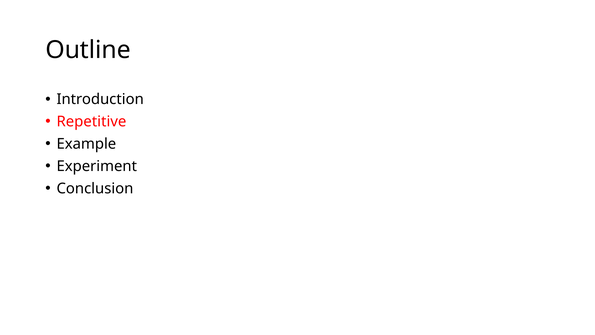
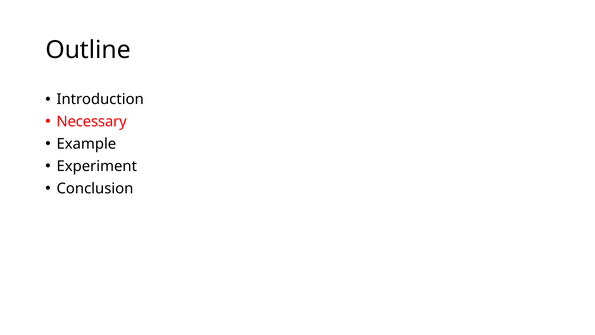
Repetitive: Repetitive -> Necessary
